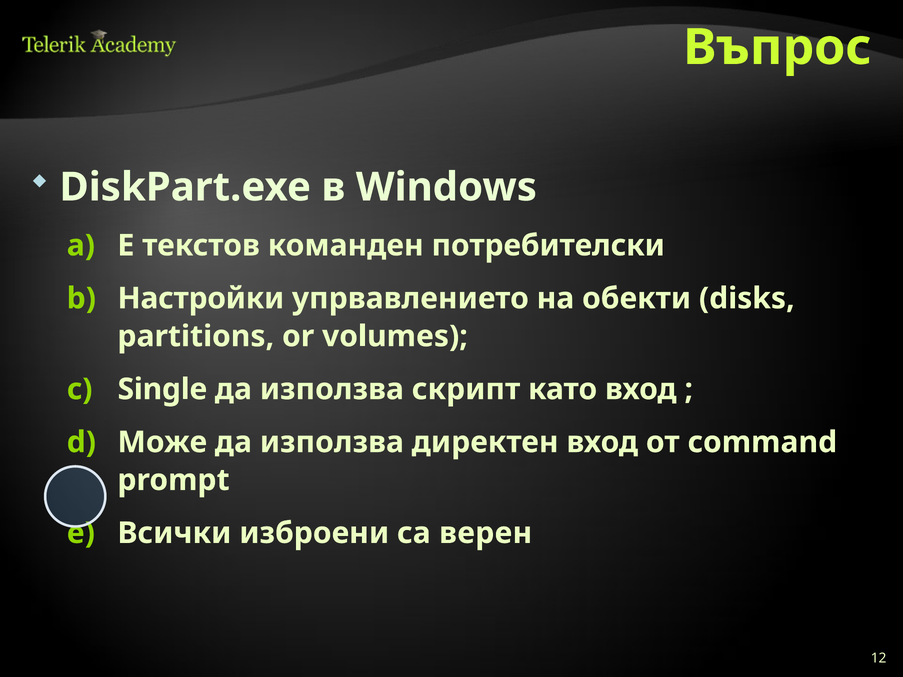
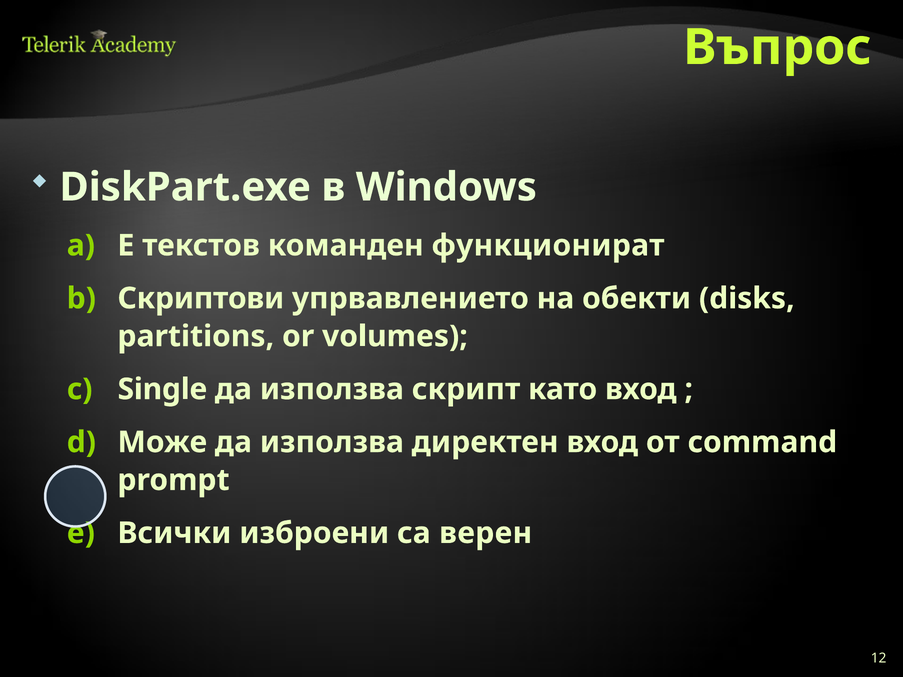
потребителски: потребителски -> функционират
Настройки: Настройки -> Скриптови
